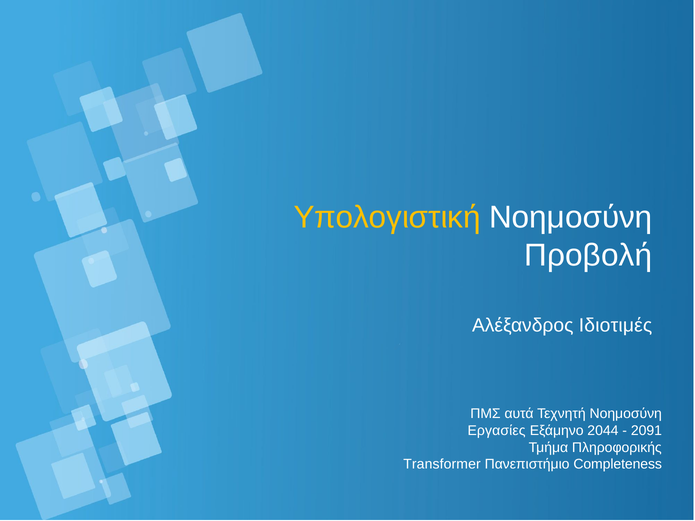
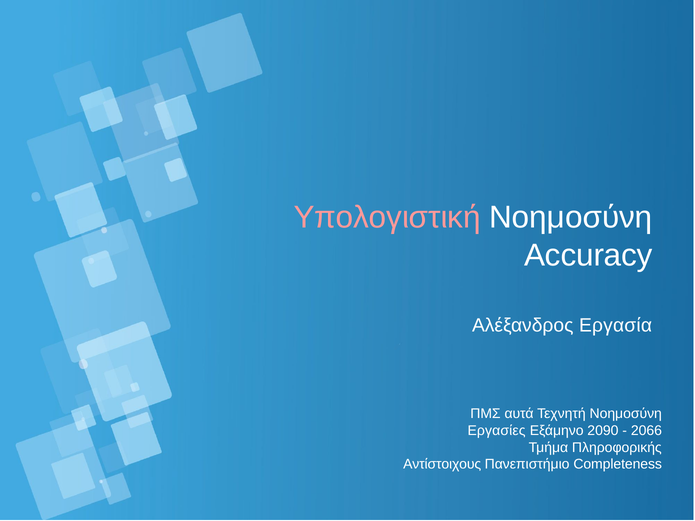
Υπολογιστική colour: yellow -> pink
Προβολή: Προβολή -> Accuracy
Ιδιοτιμές: Ιδιοτιμές -> Εργασία
2044: 2044 -> 2090
2091: 2091 -> 2066
Transformer: Transformer -> Αντίστοιχους
